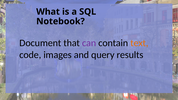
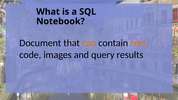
can colour: purple -> orange
